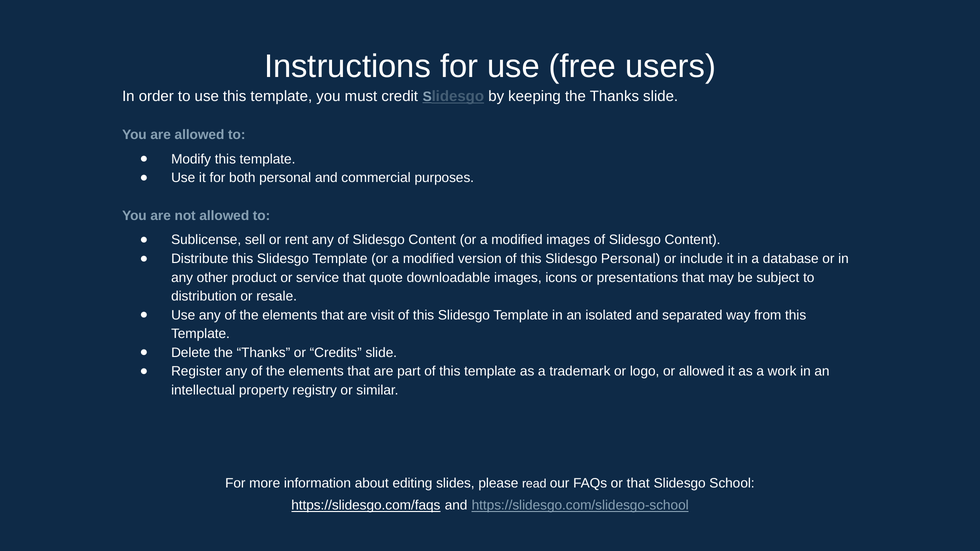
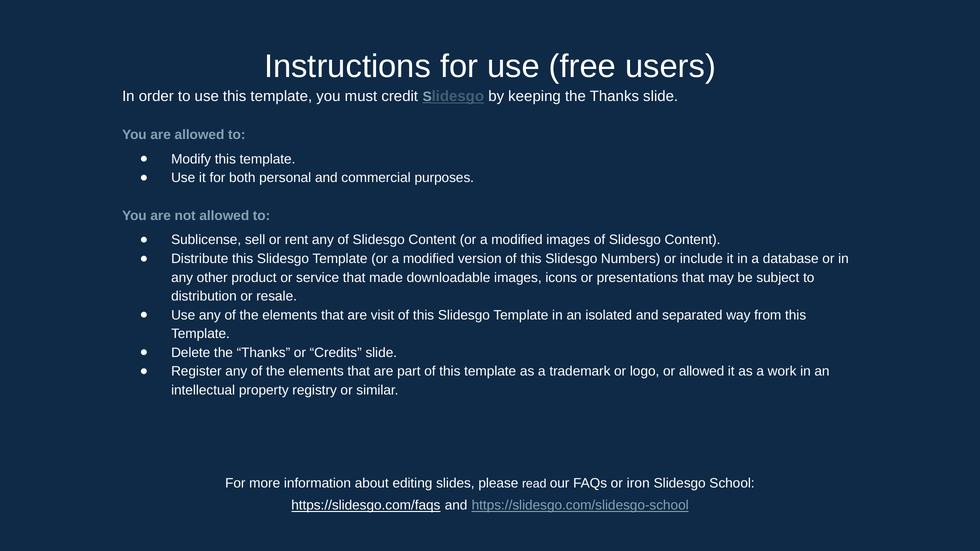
Slidesgo Personal: Personal -> Numbers
quote: quote -> made
or that: that -> iron
